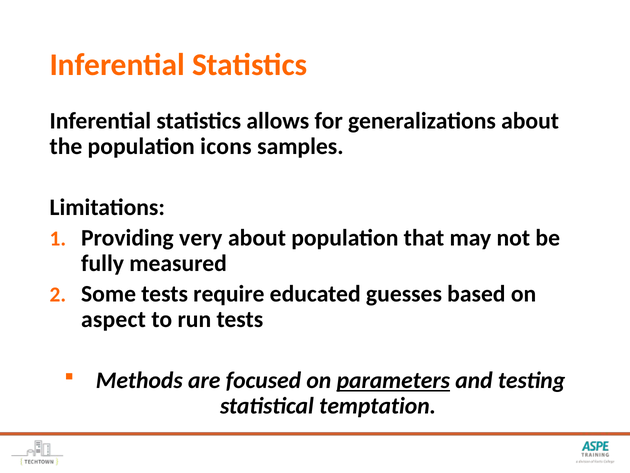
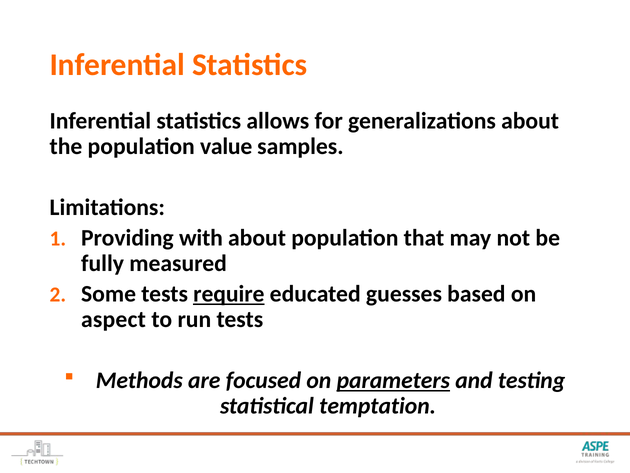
icons: icons -> value
very: very -> with
require underline: none -> present
